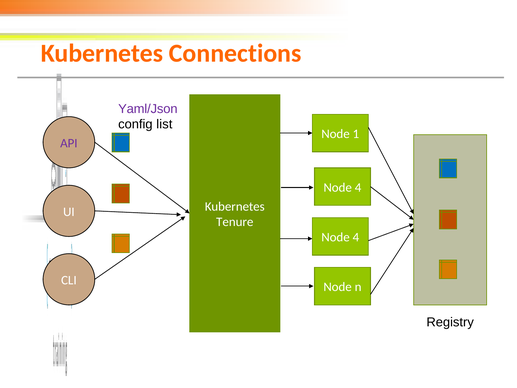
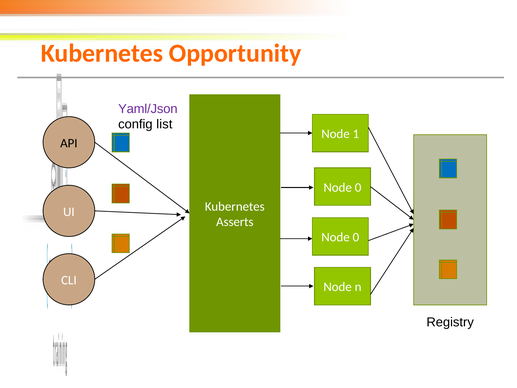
Connections: Connections -> Opportunity
API colour: purple -> black
4 at (358, 187): 4 -> 0
Tenure: Tenure -> Asserts
4 at (356, 237): 4 -> 0
